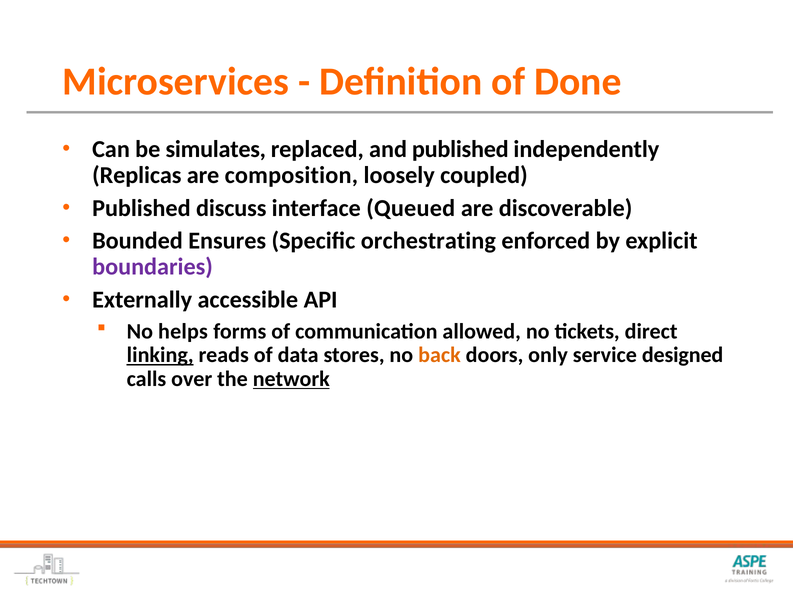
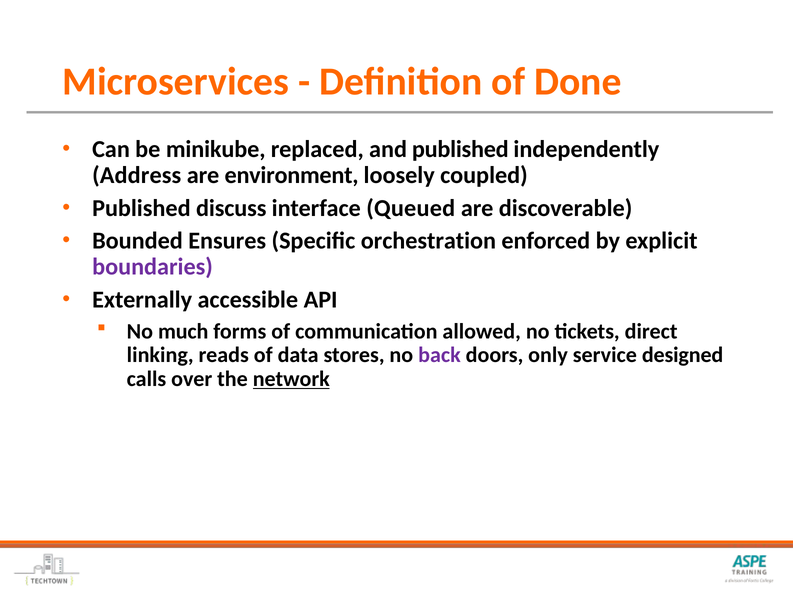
simulates: simulates -> minikube
Replicas: Replicas -> Address
composition: composition -> environment
orchestrating: orchestrating -> orchestration
helps: helps -> much
linking underline: present -> none
back colour: orange -> purple
